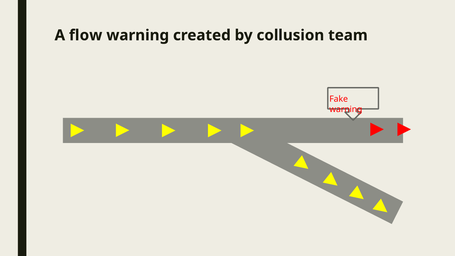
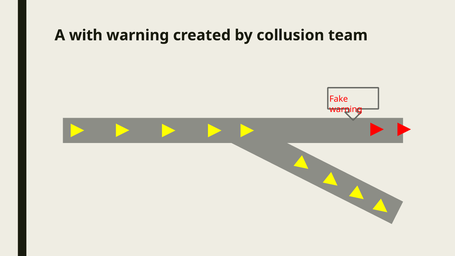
flow: flow -> with
